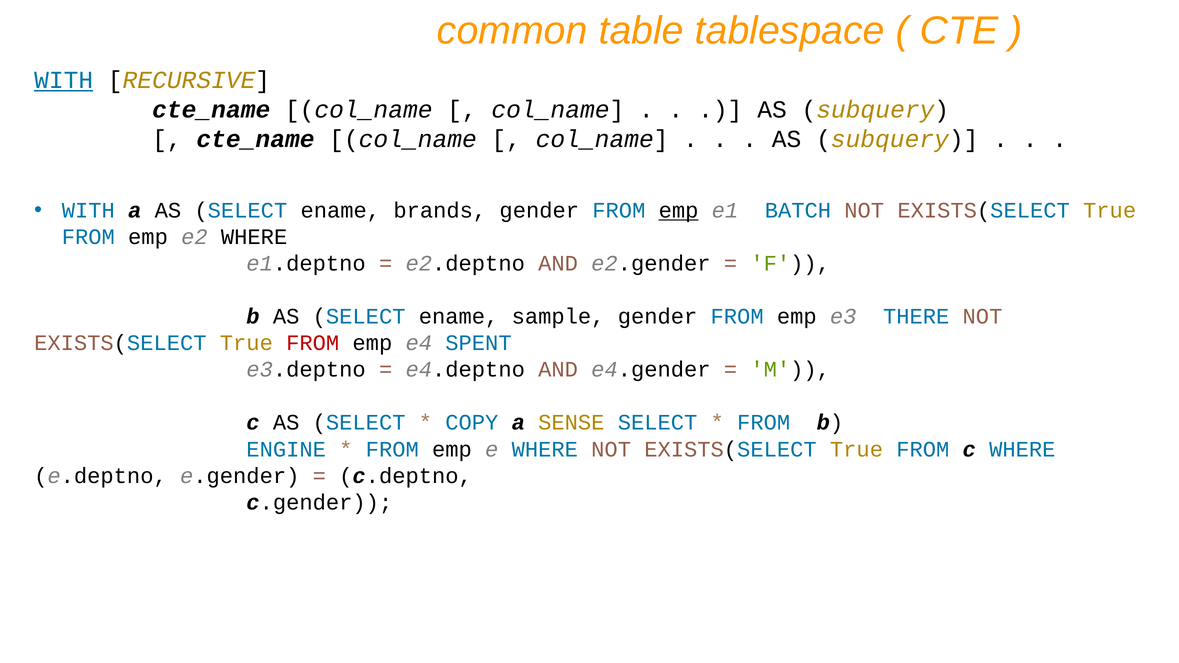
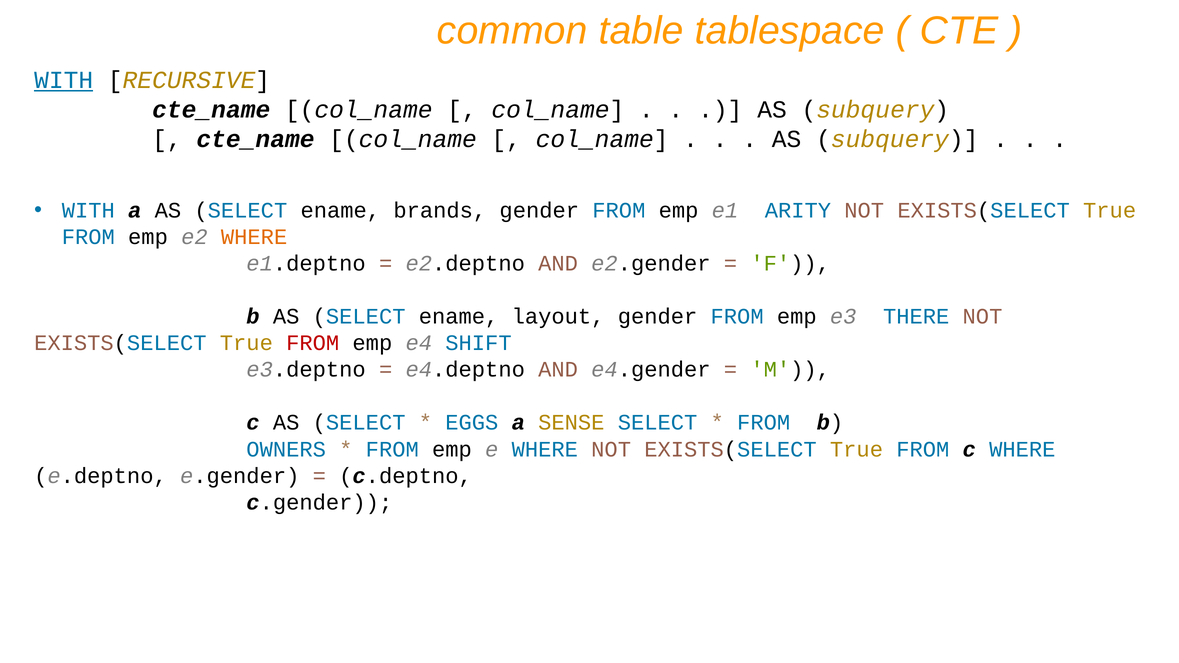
emp at (679, 211) underline: present -> none
BATCH: BATCH -> ARITY
WHERE at (254, 237) colour: black -> orange
sample: sample -> layout
SPENT: SPENT -> SHIFT
COPY: COPY -> EGGS
ENGINE: ENGINE -> OWNERS
